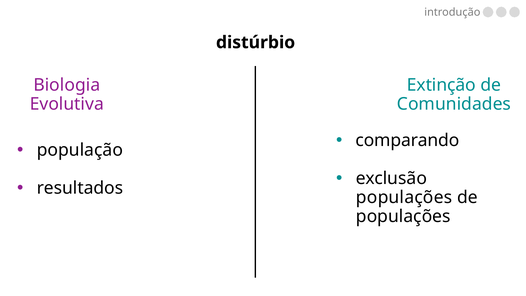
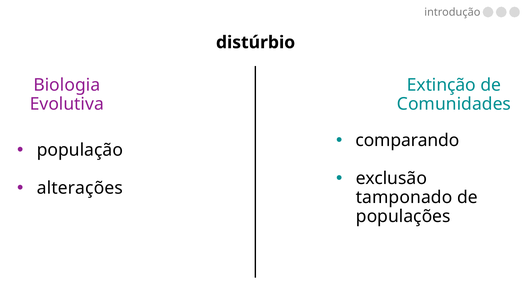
resultados: resultados -> alterações
populações at (404, 197): populações -> tamponado
